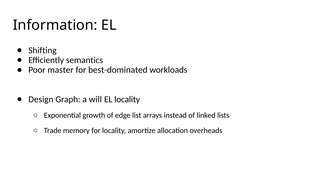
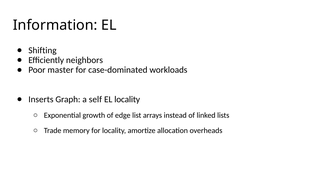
semantics: semantics -> neighbors
best-dominated: best-dominated -> case-dominated
Design: Design -> Inserts
will: will -> self
